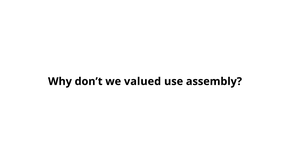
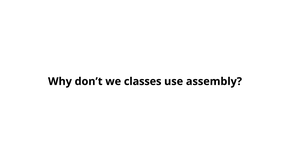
valued: valued -> classes
